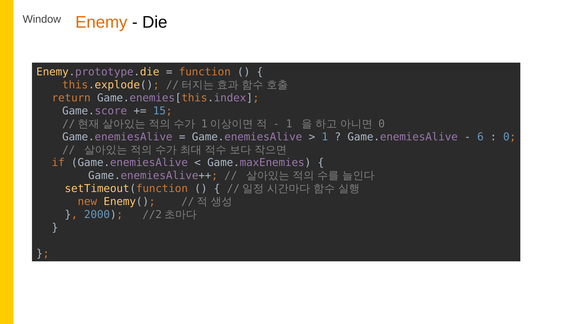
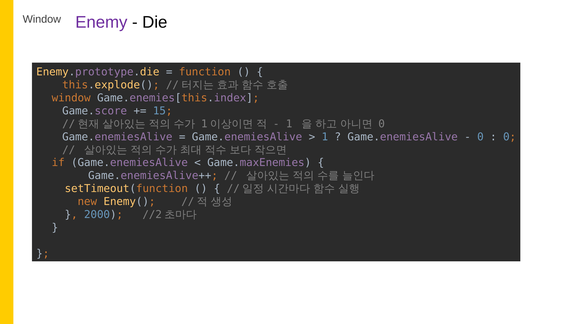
Enemy colour: orange -> purple
return at (71, 98): return -> window
6 at (480, 137): 6 -> 0
